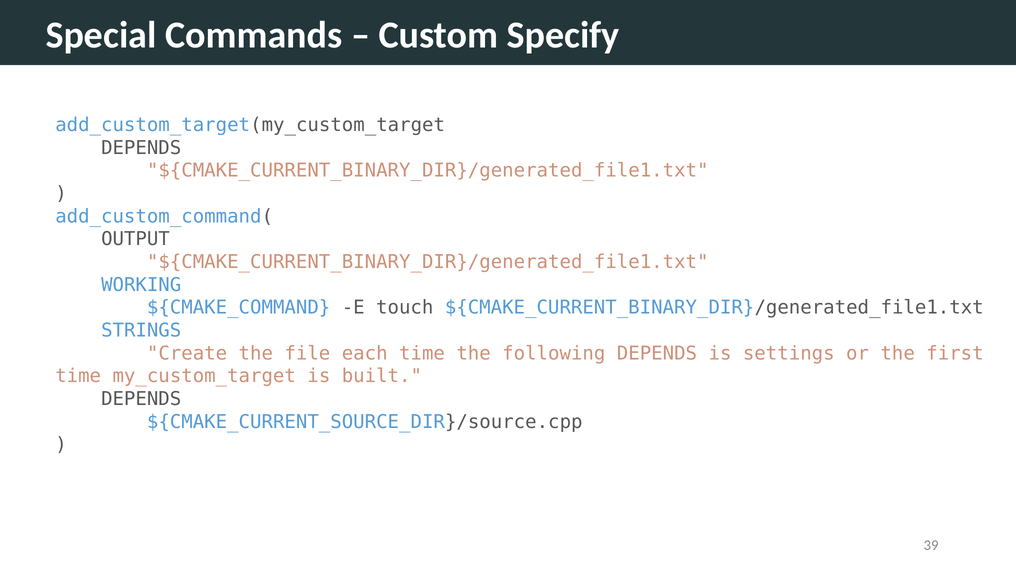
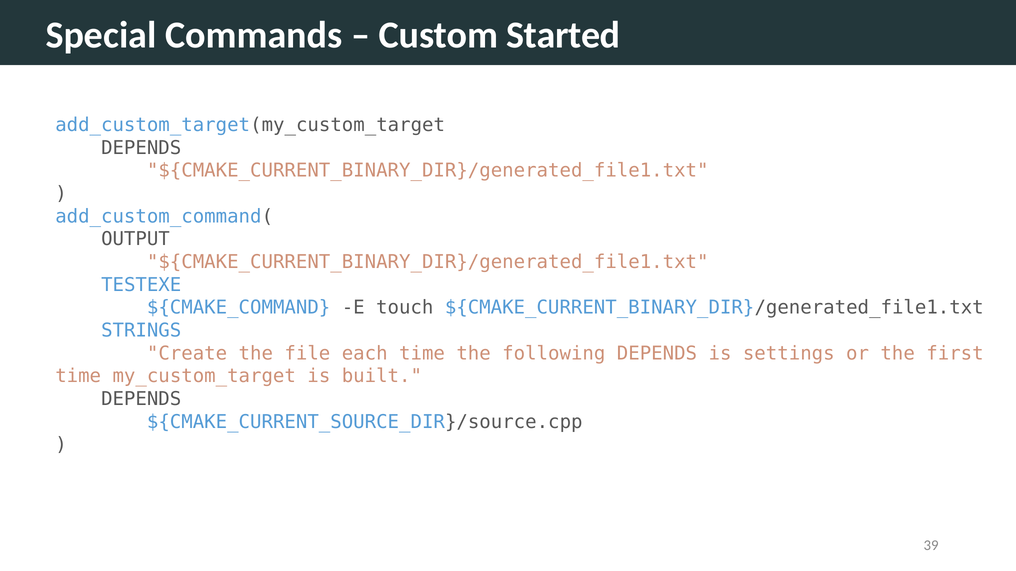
Specify: Specify -> Started
WORKING: WORKING -> TESTEXE
